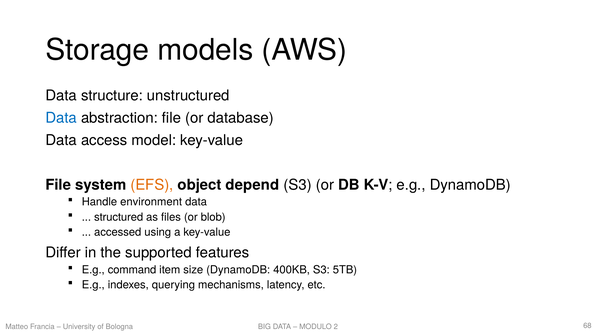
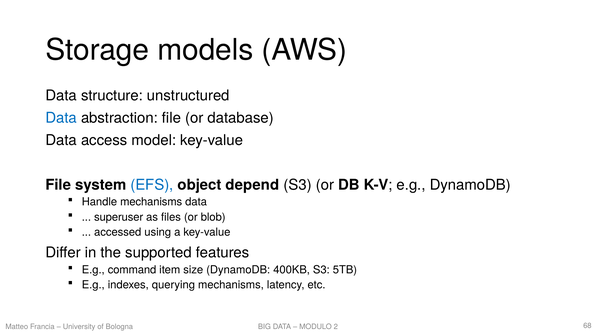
EFS colour: orange -> blue
Handle environment: environment -> mechanisms
structured: structured -> superuser
